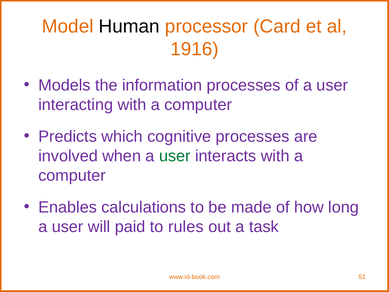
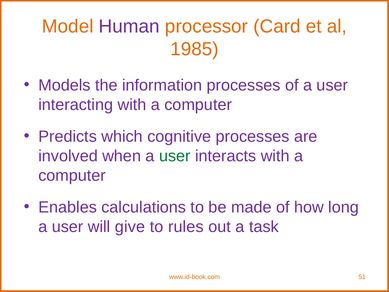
Human colour: black -> purple
1916: 1916 -> 1985
paid: paid -> give
